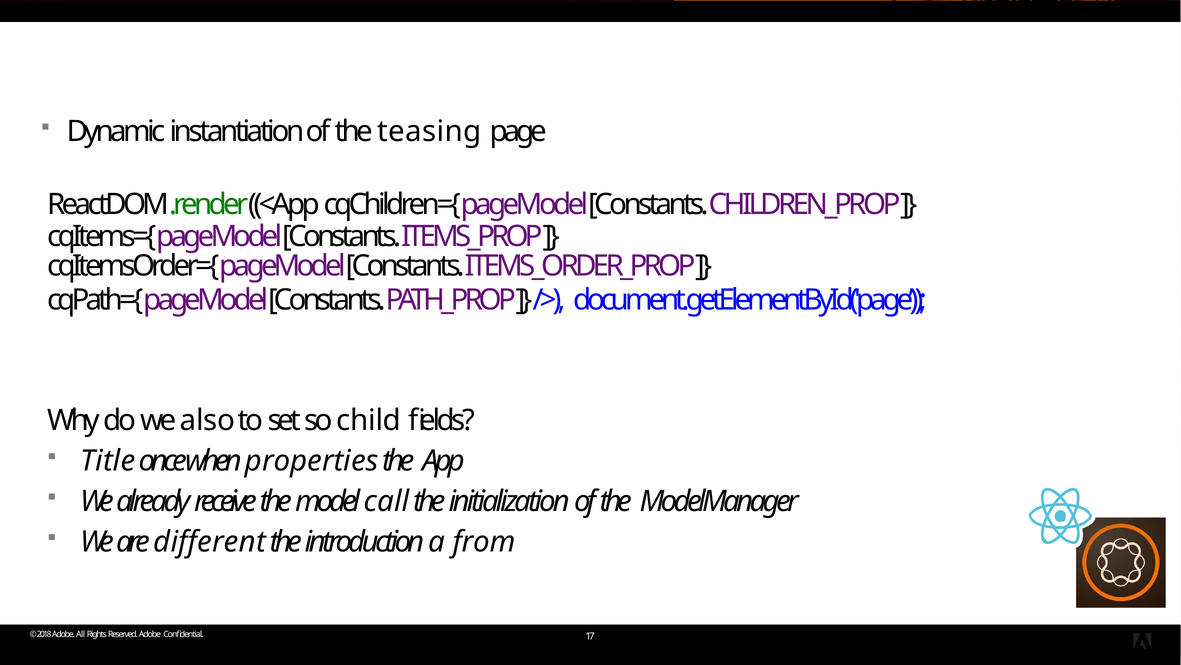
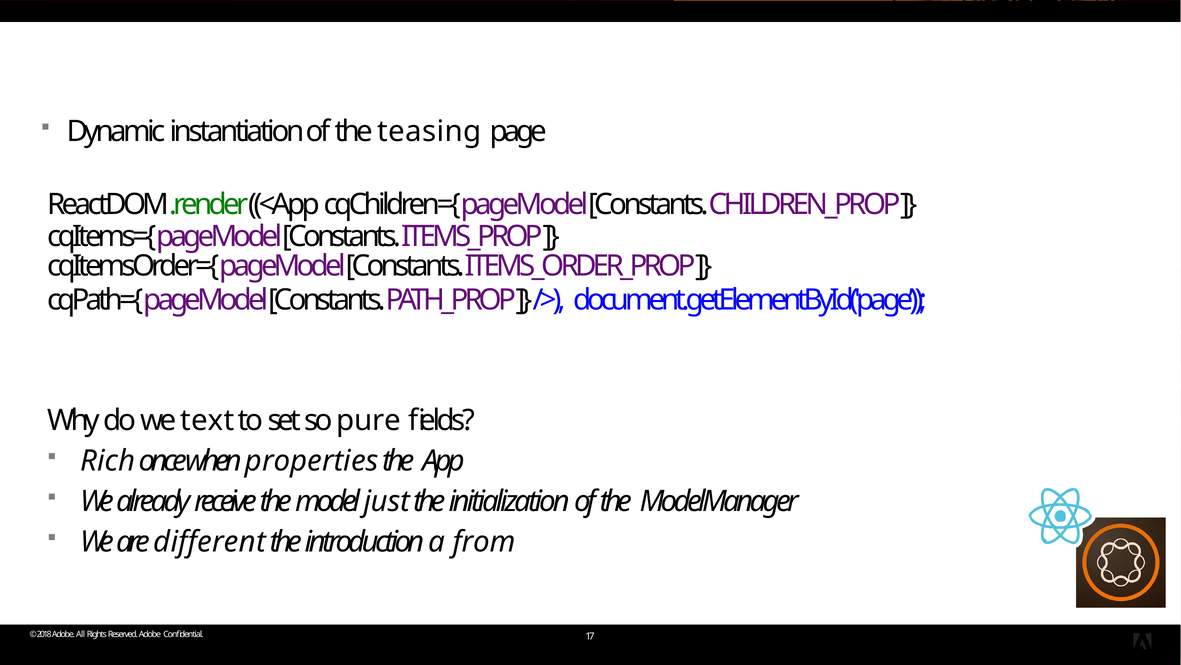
also: also -> text
child: child -> pure
Title: Title -> Rich
call: call -> just
